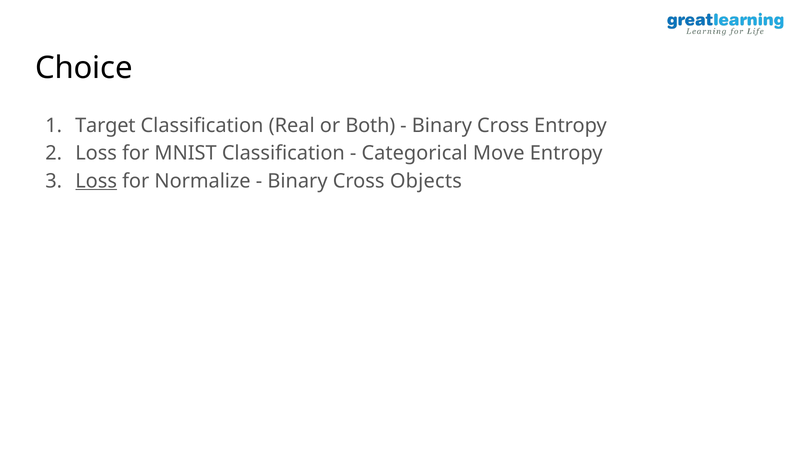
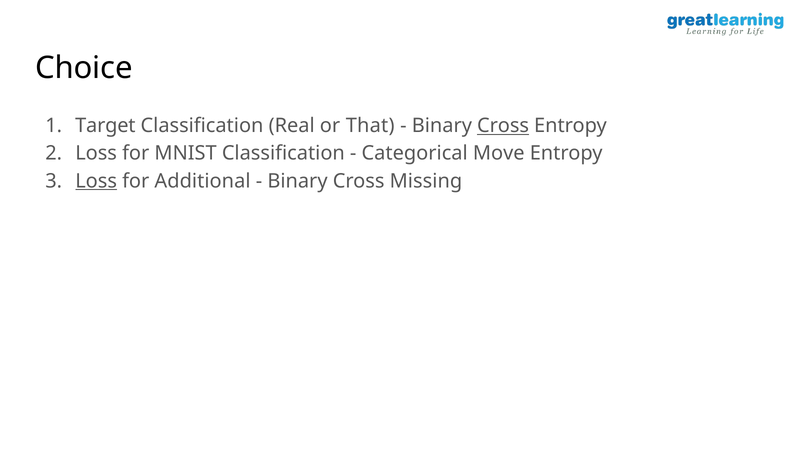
Both: Both -> That
Cross at (503, 126) underline: none -> present
Normalize: Normalize -> Additional
Objects: Objects -> Missing
